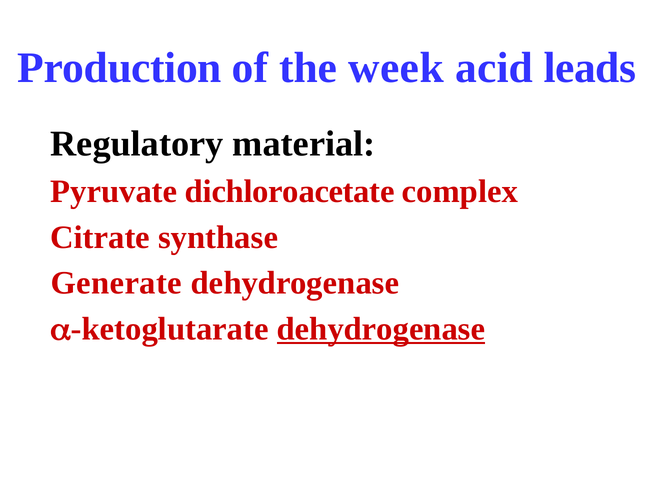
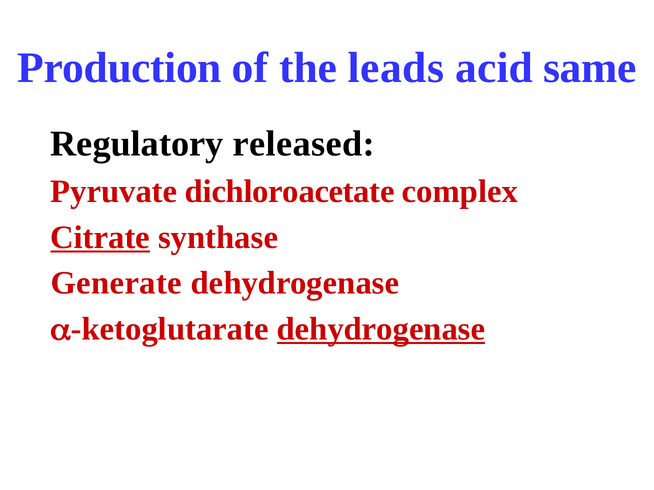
week: week -> leads
leads: leads -> same
material: material -> released
Citrate underline: none -> present
